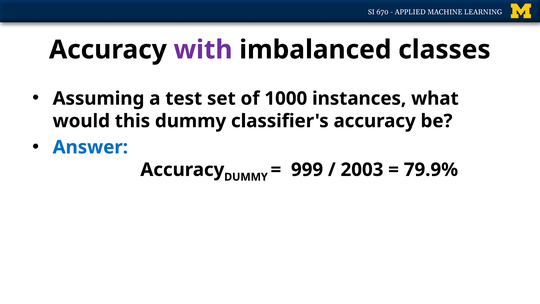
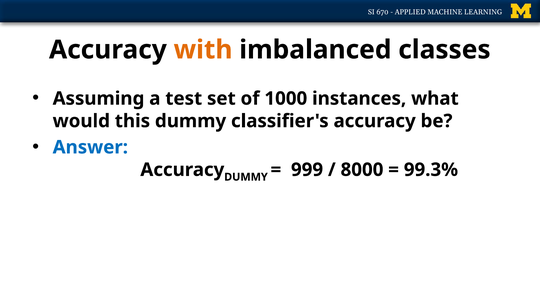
with colour: purple -> orange
2003: 2003 -> 8000
79.9%: 79.9% -> 99.3%
